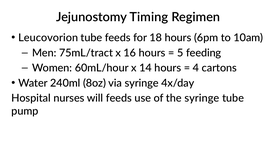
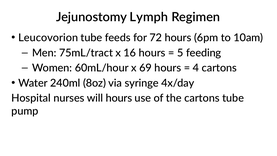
Timing: Timing -> Lymph
18: 18 -> 72
14: 14 -> 69
will feeds: feeds -> hours
the syringe: syringe -> cartons
